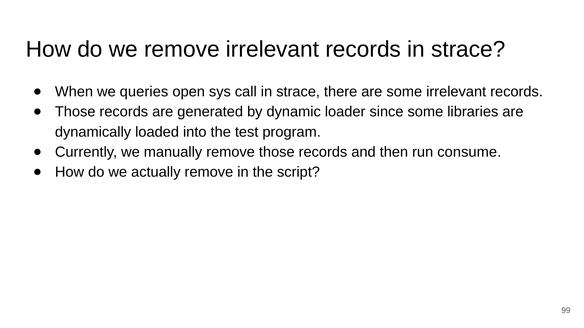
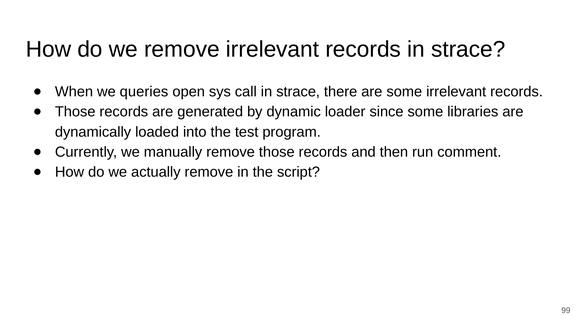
consume: consume -> comment
